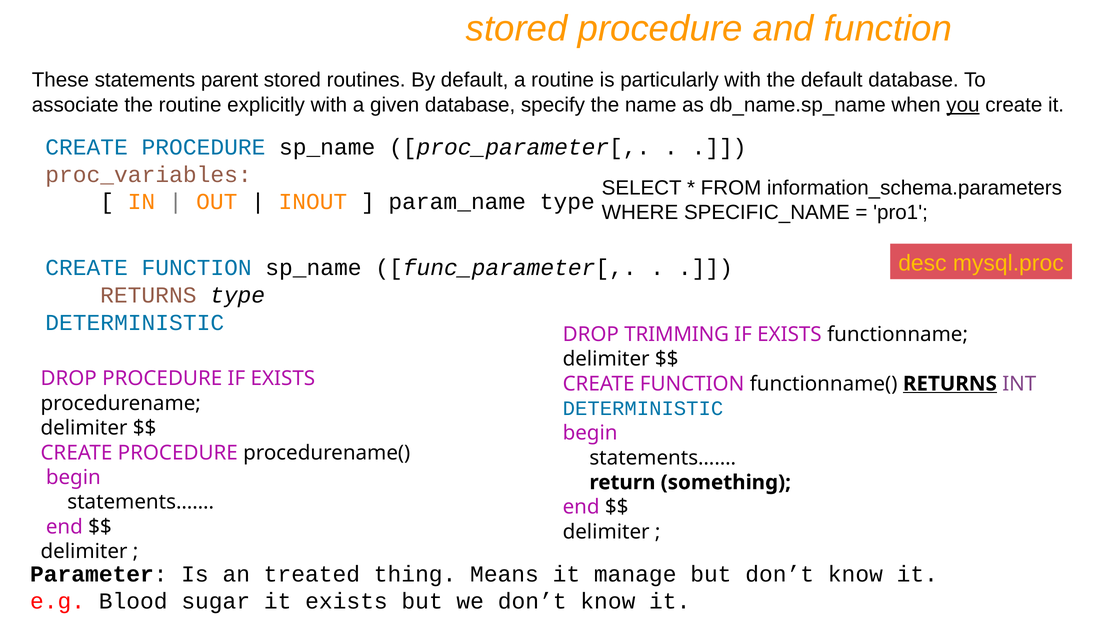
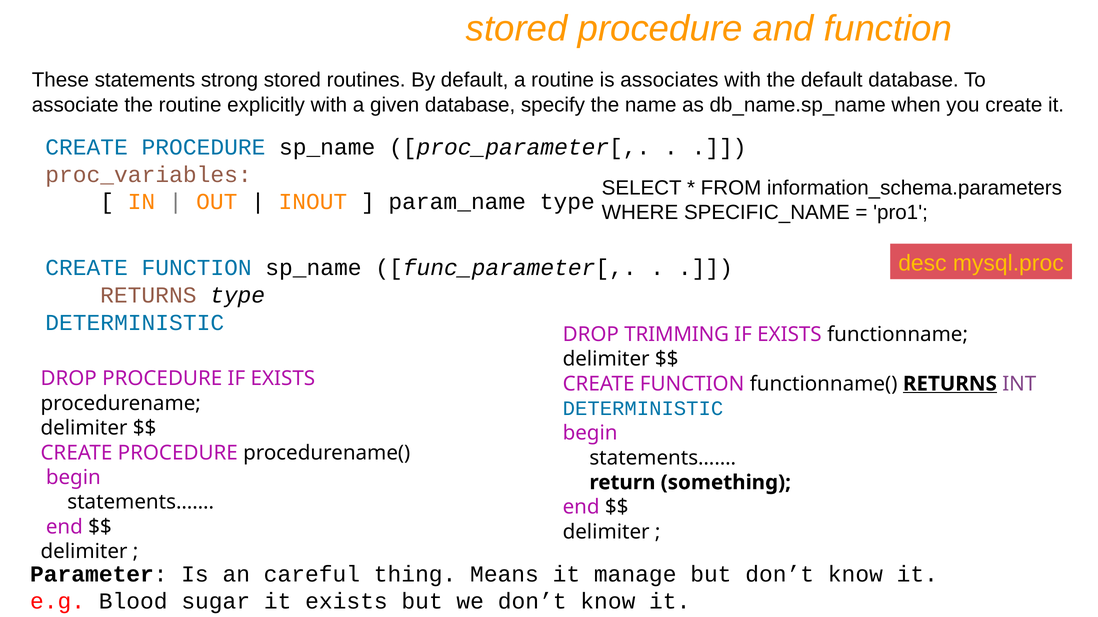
parent: parent -> strong
particularly: particularly -> associates
you underline: present -> none
treated: treated -> careful
